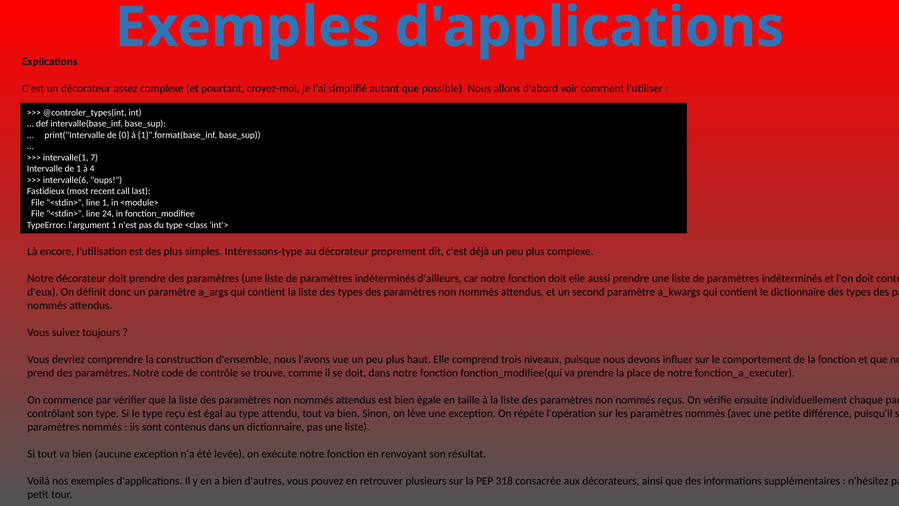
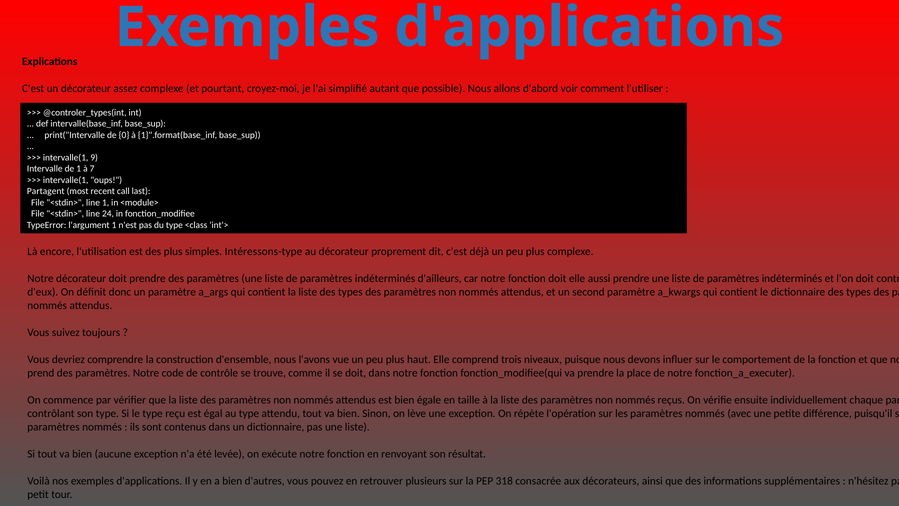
7: 7 -> 9
4: 4 -> 7
intervalle(6 at (66, 180): intervalle(6 -> intervalle(1
Fastidieux: Fastidieux -> Partagent
